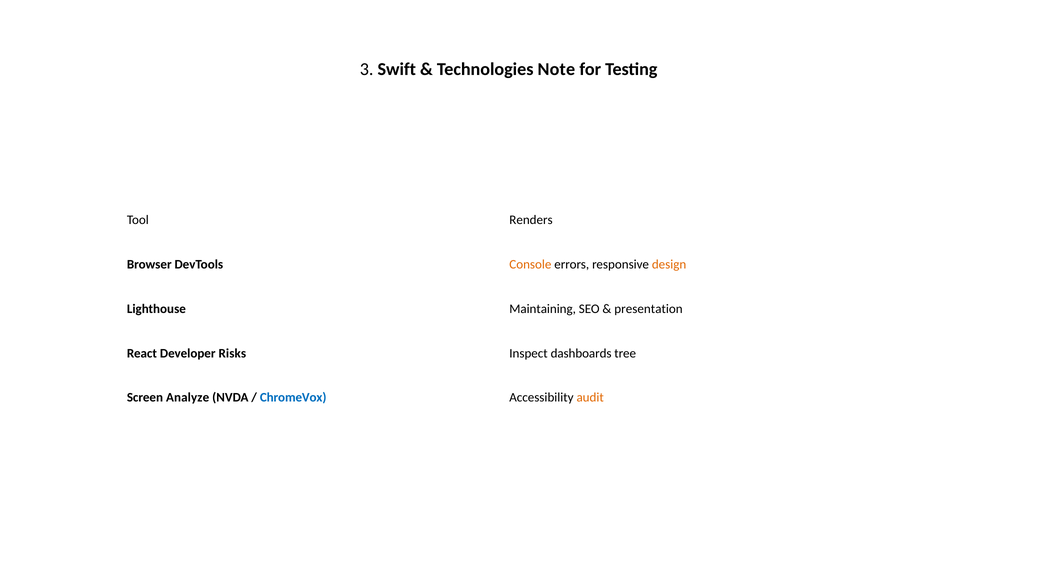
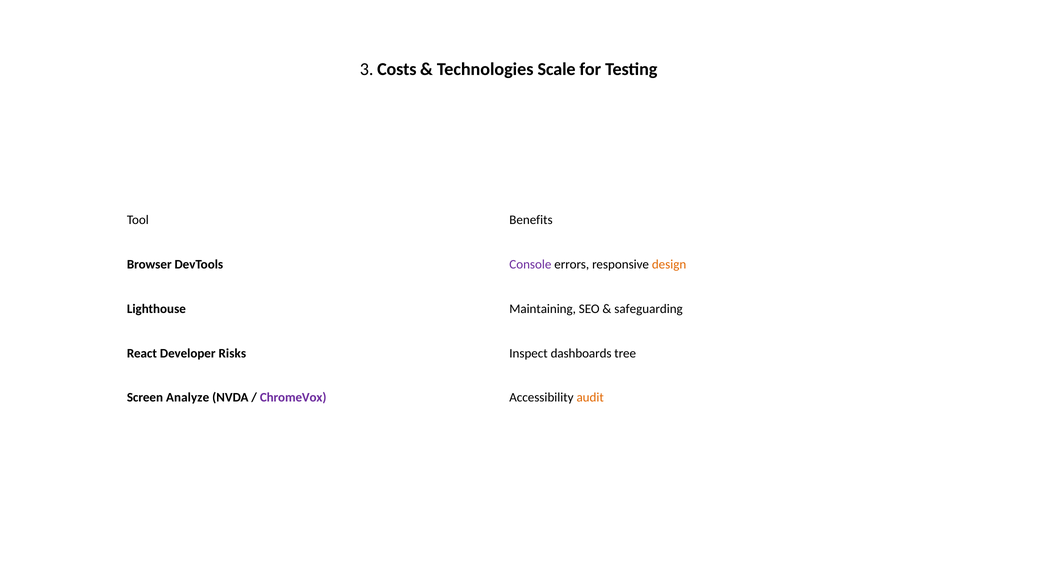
Swift: Swift -> Costs
Note: Note -> Scale
Renders: Renders -> Benefits
Console colour: orange -> purple
presentation: presentation -> safeguarding
ChromeVox colour: blue -> purple
